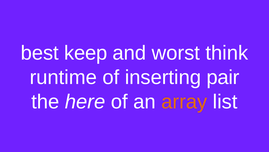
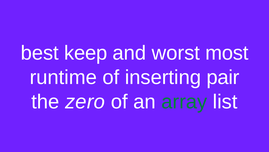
think: think -> most
here: here -> zero
array colour: orange -> green
